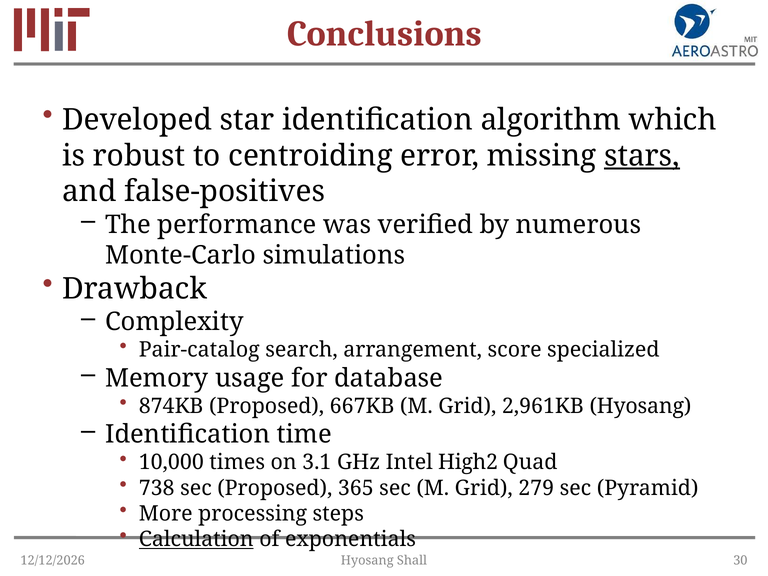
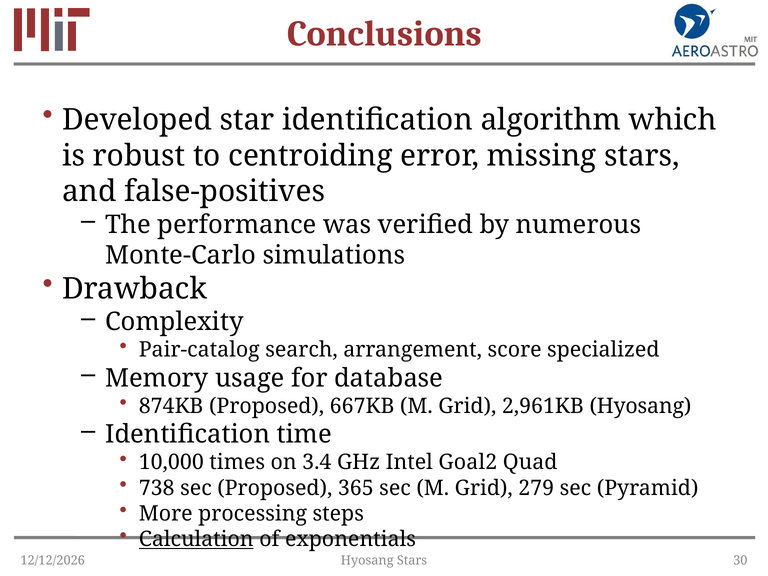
stars at (642, 156) underline: present -> none
3.1: 3.1 -> 3.4
High2: High2 -> Goal2
Hyosang Shall: Shall -> Stars
